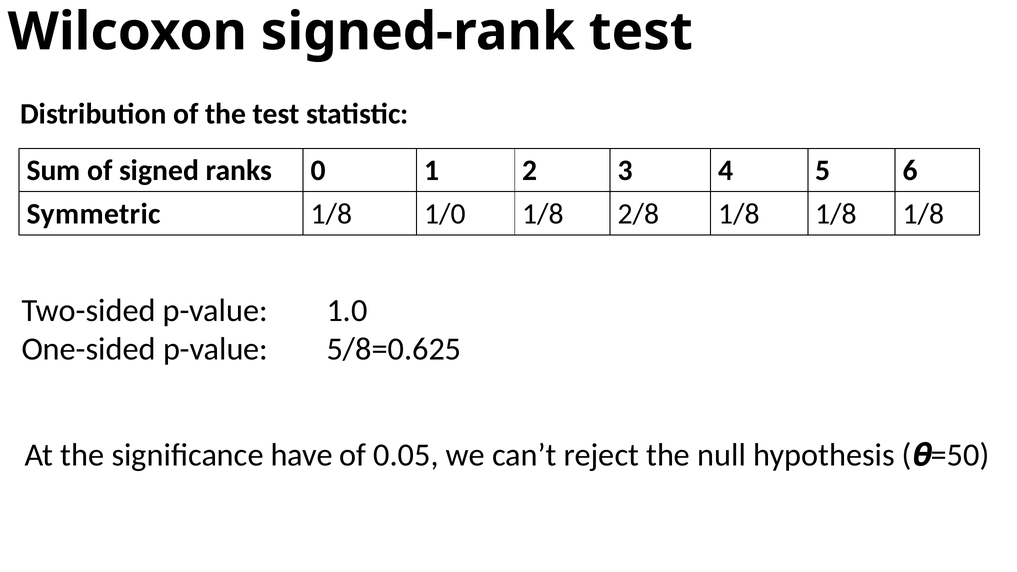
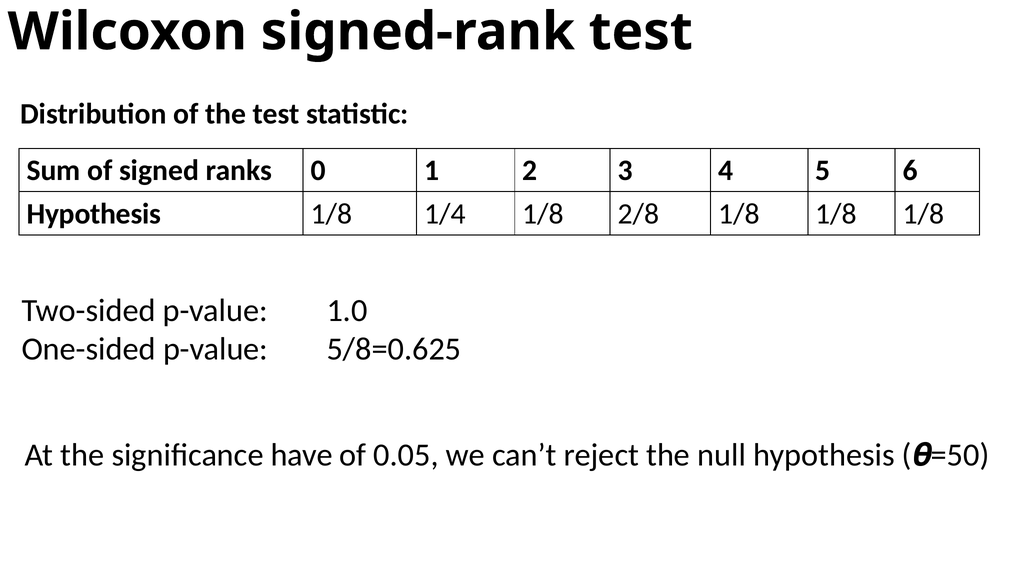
Symmetric at (94, 214): Symmetric -> Hypothesis
1/0: 1/0 -> 1/4
